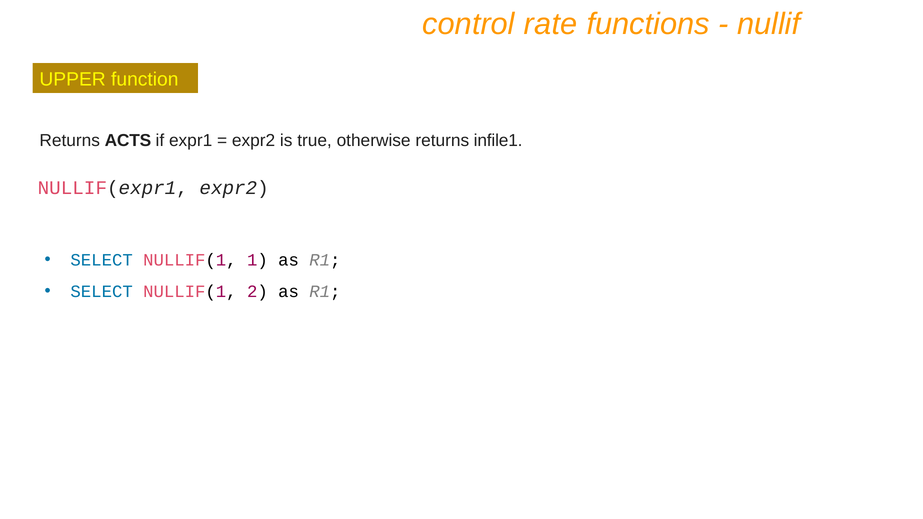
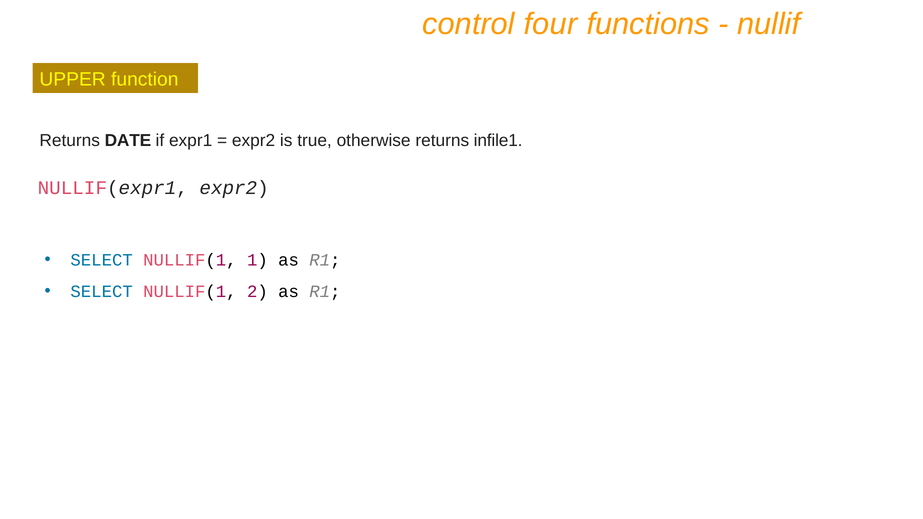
rate: rate -> four
ACTS: ACTS -> DATE
